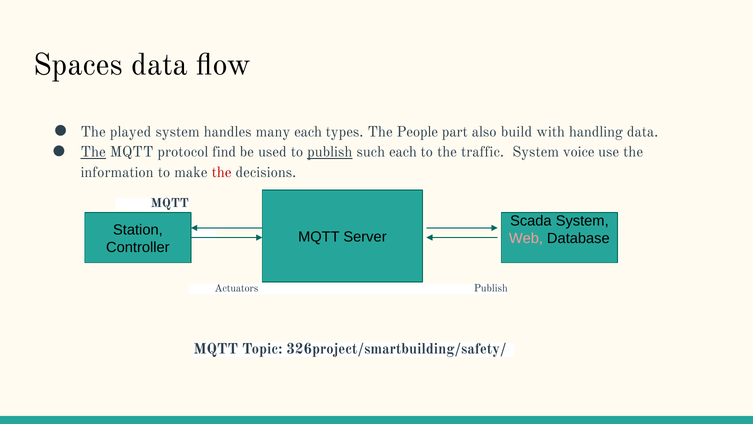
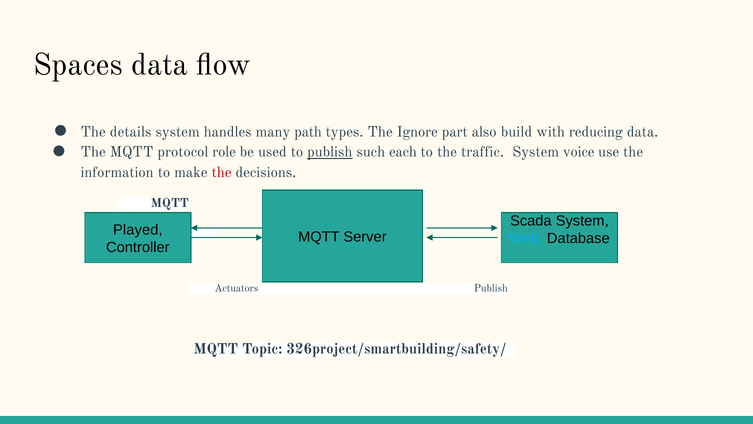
played: played -> details
many each: each -> path
People: People -> Ignore
handling: handling -> reducing
The at (93, 152) underline: present -> none
find: find -> role
Station: Station -> Played
Web colour: pink -> light blue
